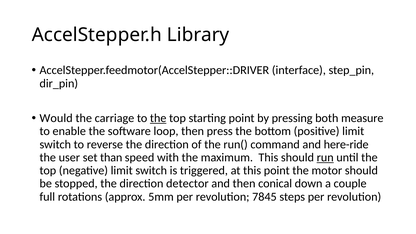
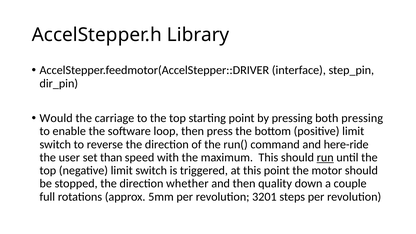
the at (158, 118) underline: present -> none
both measure: measure -> pressing
detector: detector -> whether
conical: conical -> quality
7845: 7845 -> 3201
